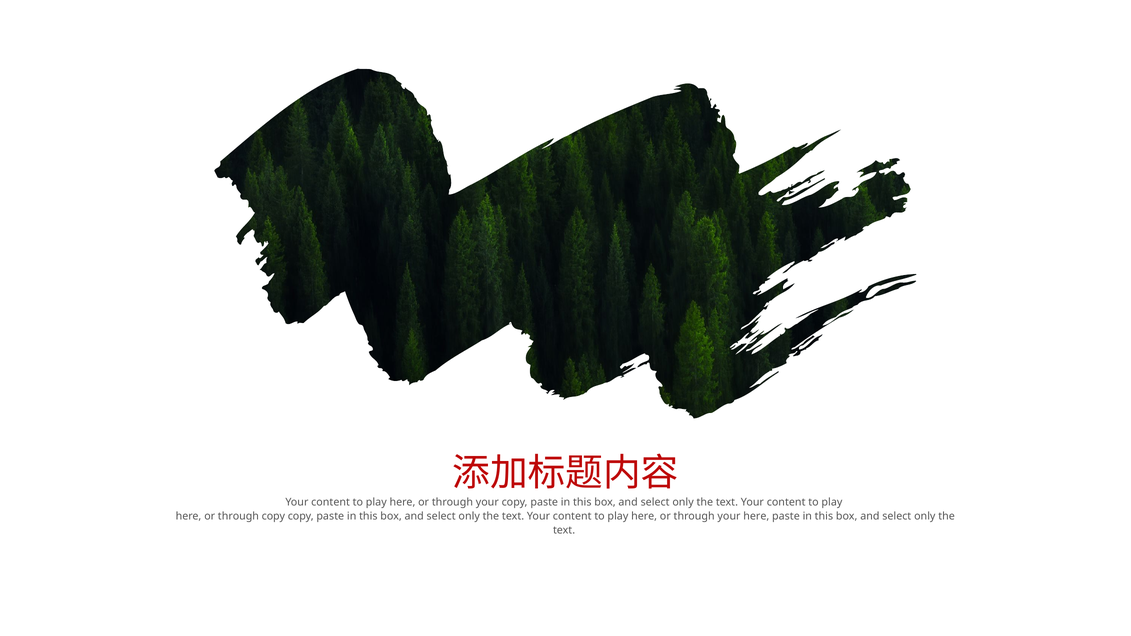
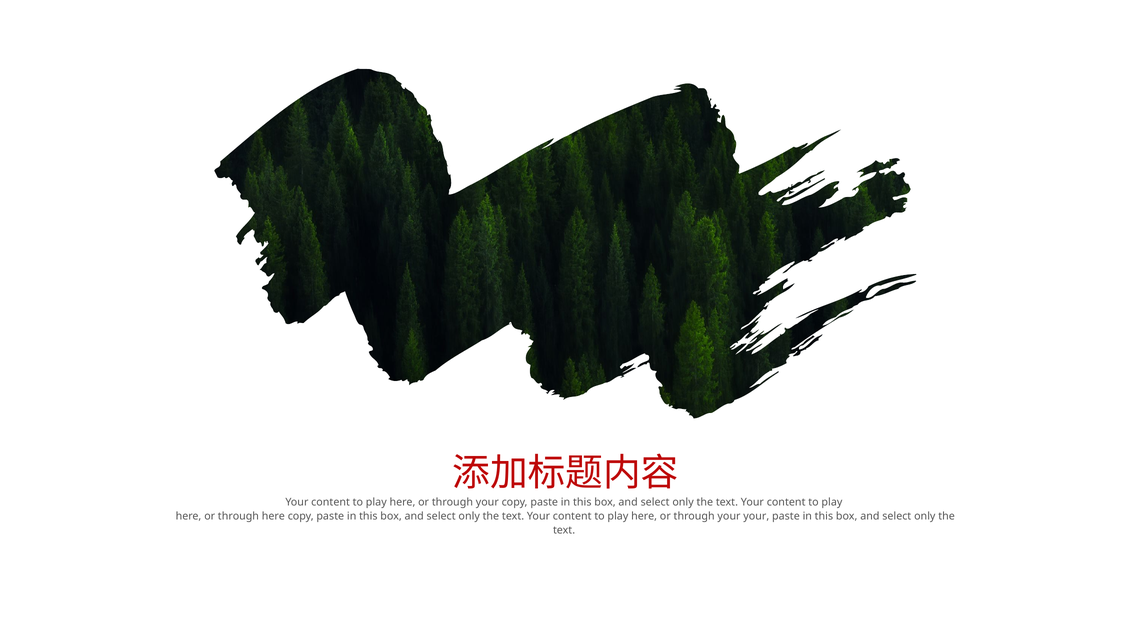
through copy: copy -> here
your here: here -> your
